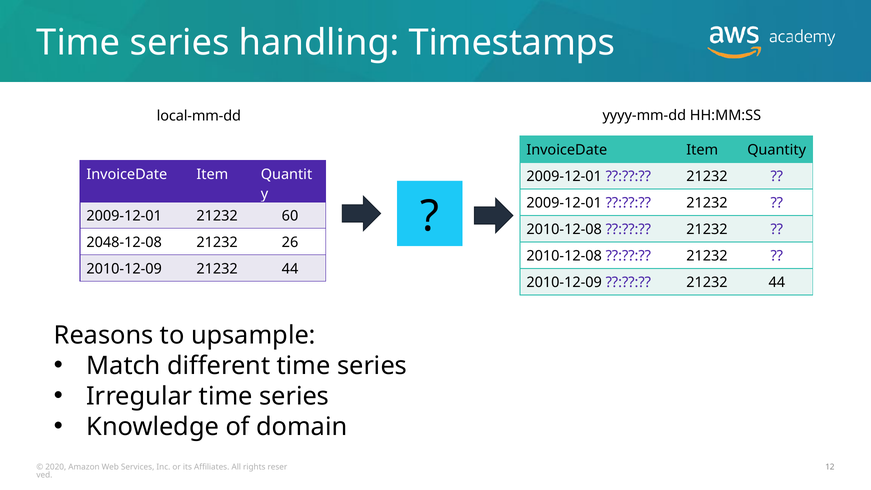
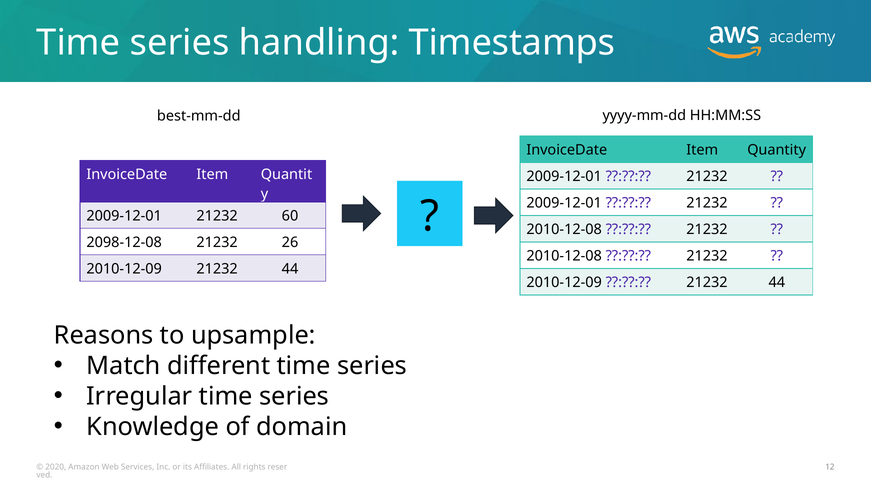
local-mm-dd: local-mm-dd -> best-mm-dd
2048-12-08: 2048-12-08 -> 2098-12-08
